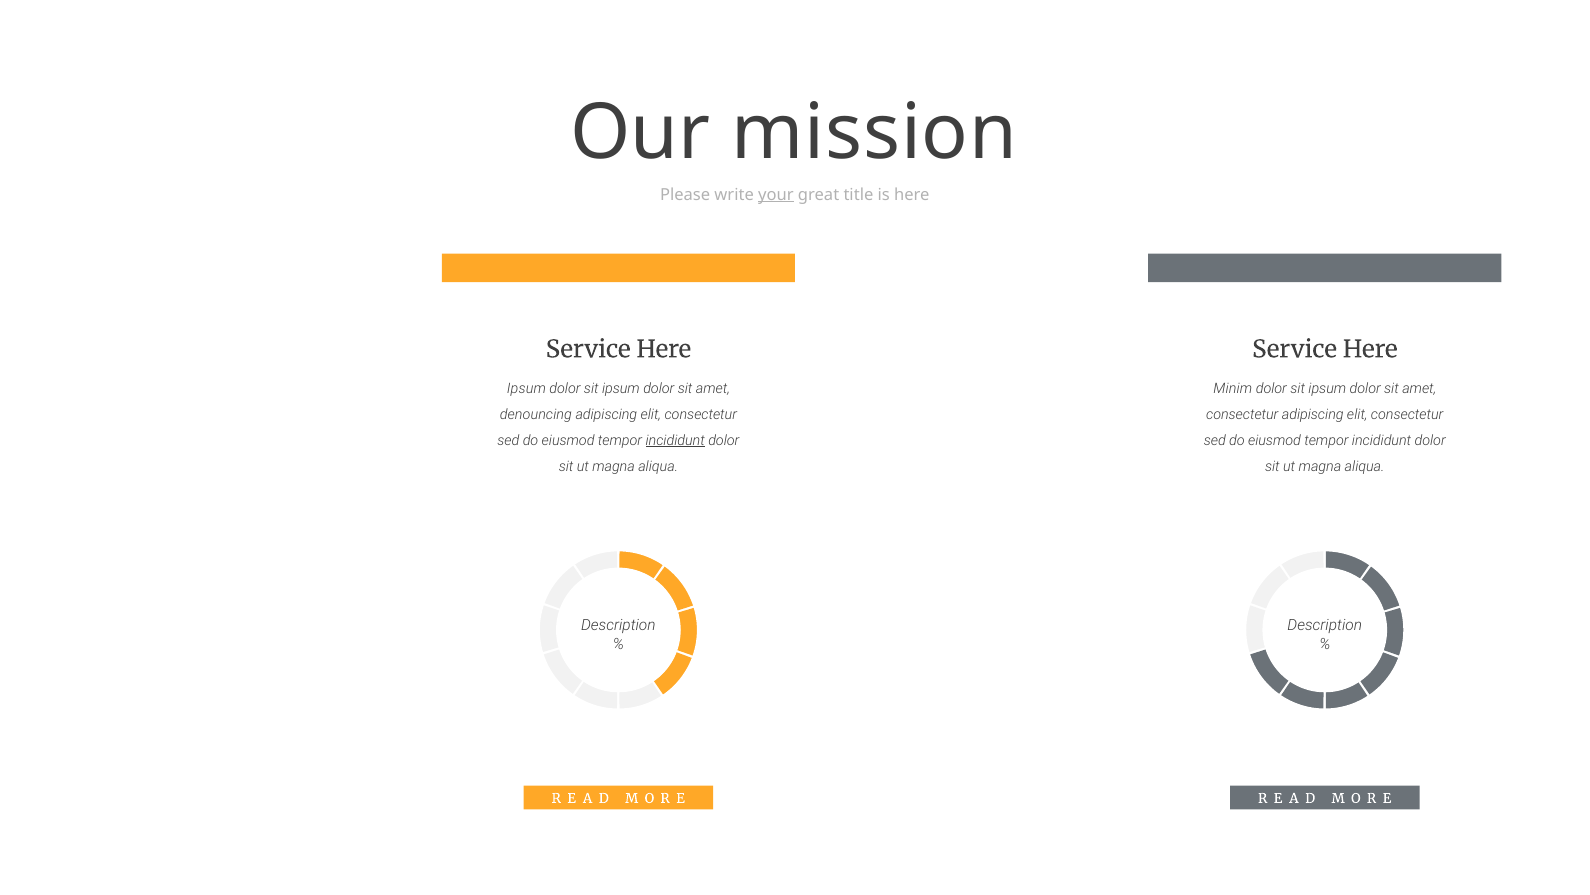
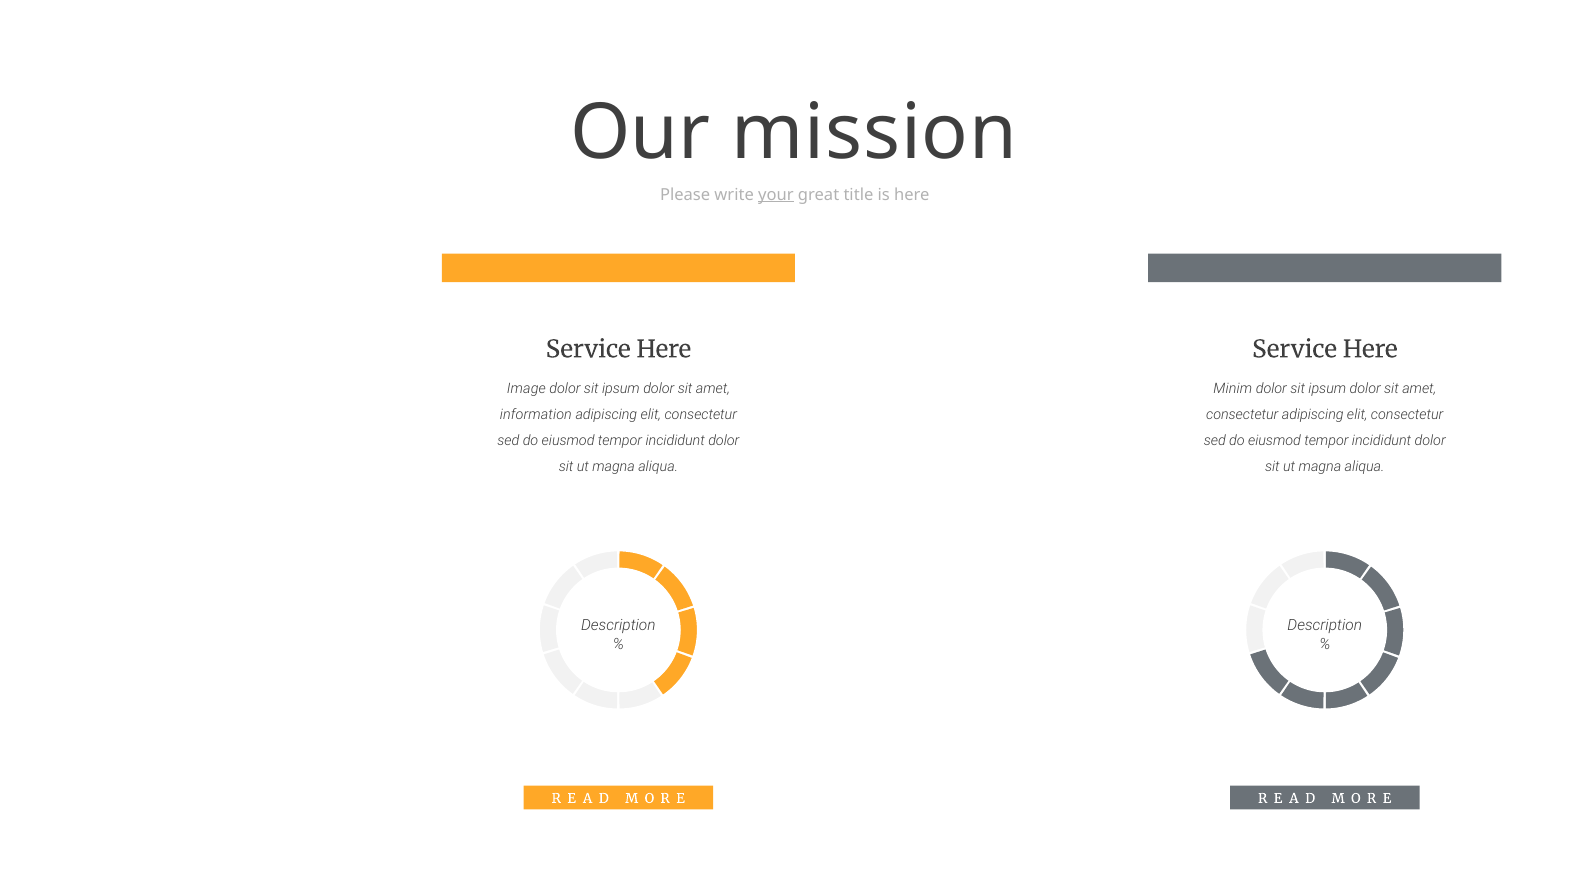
Ipsum at (526, 389): Ipsum -> Image
denouncing: denouncing -> information
incididunt at (675, 440) underline: present -> none
